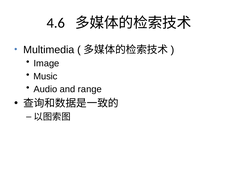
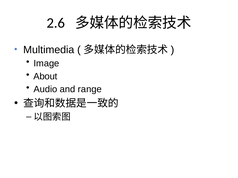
4.6: 4.6 -> 2.6
Music: Music -> About
